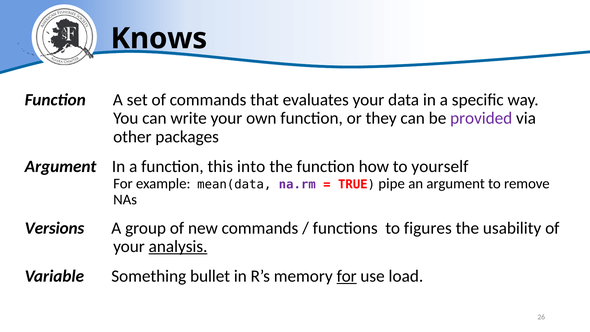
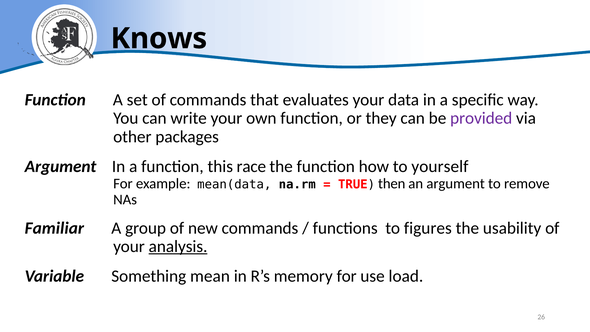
into: into -> race
na.rm colour: purple -> black
pipe: pipe -> then
Versions: Versions -> Familiar
bullet: bullet -> mean
for at (347, 276) underline: present -> none
